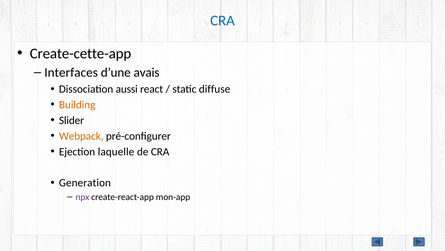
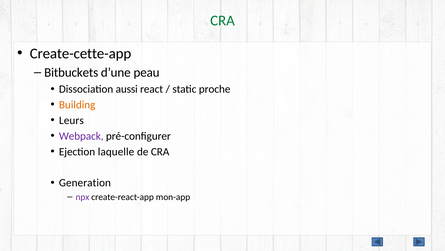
CRA at (222, 21) colour: blue -> green
Interfaces: Interfaces -> Bitbuckets
avais: avais -> peau
diffuse: diffuse -> proche
Slider: Slider -> Leurs
Webpack colour: orange -> purple
